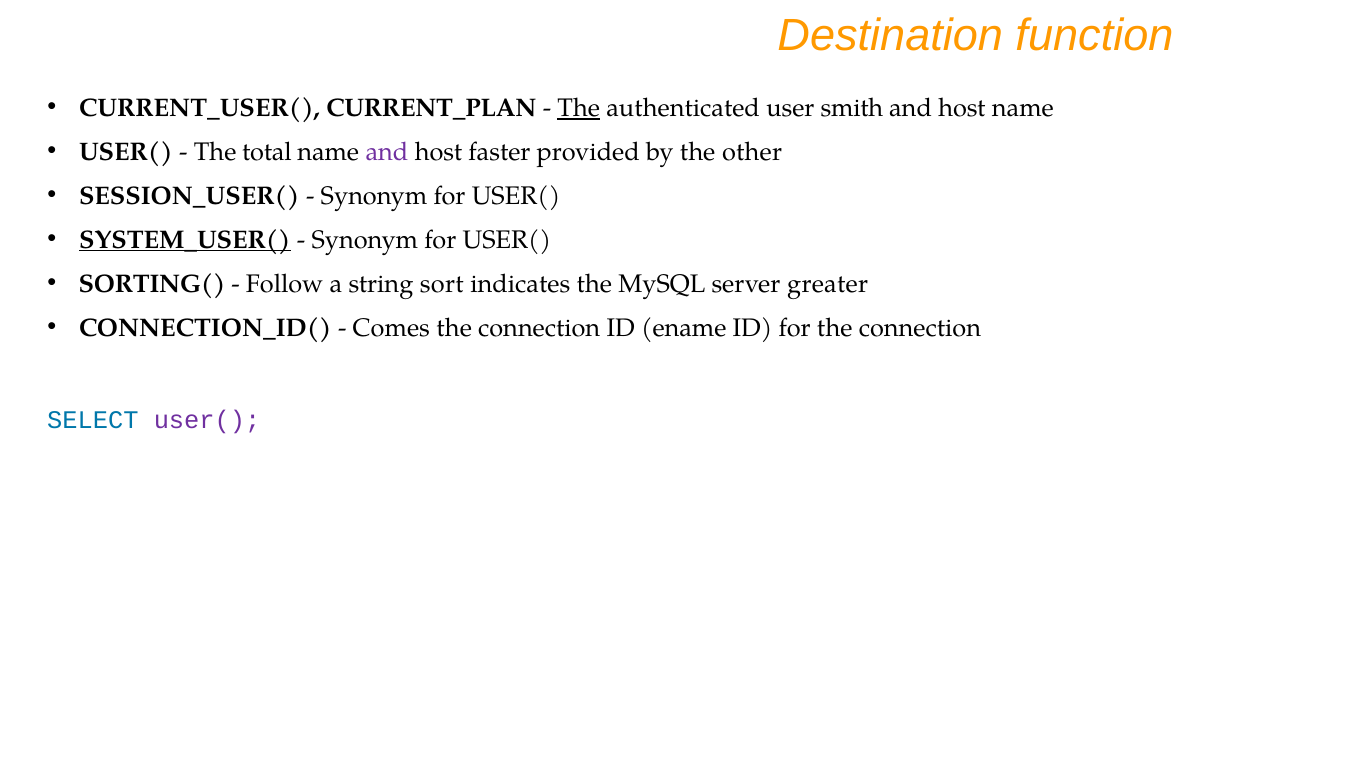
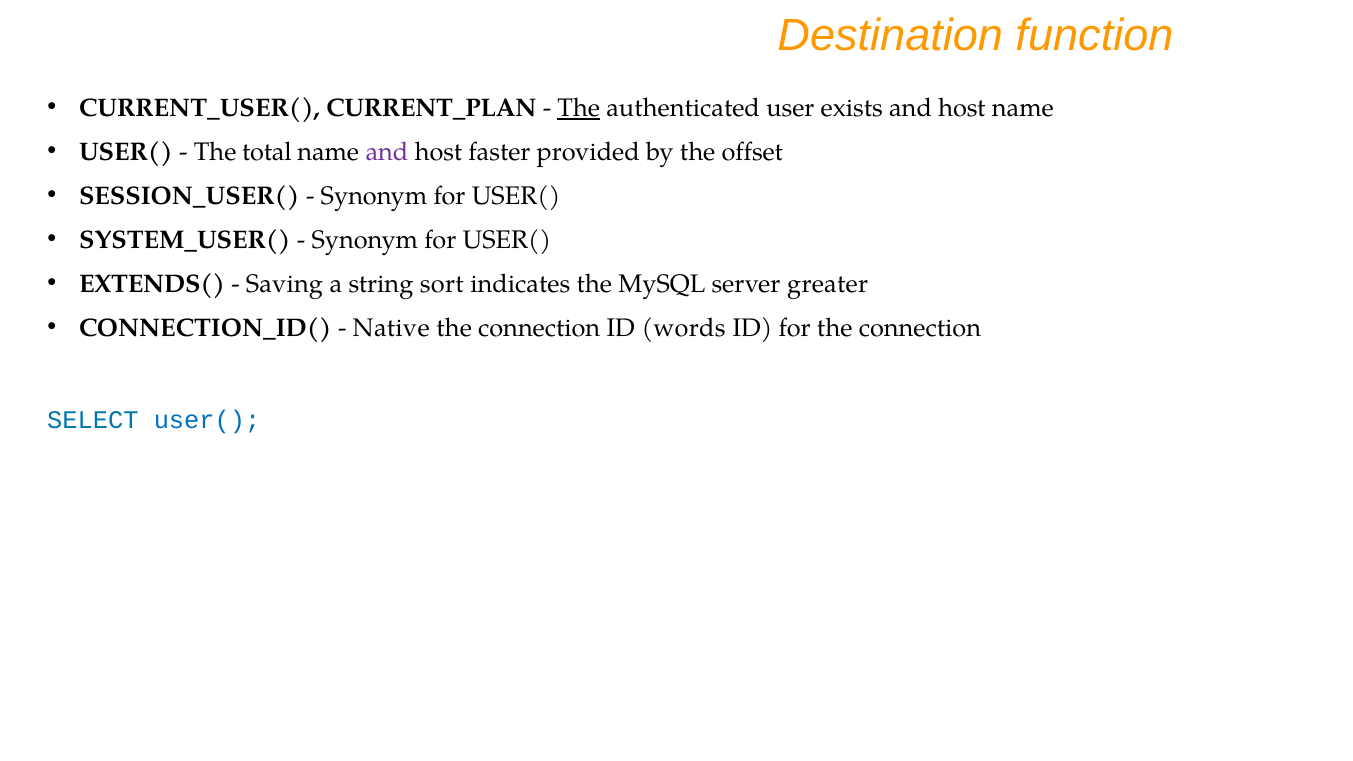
smith: smith -> exists
other: other -> offset
SYSTEM_USER( underline: present -> none
SORTING(: SORTING( -> EXTENDS(
Follow: Follow -> Saving
Comes: Comes -> Native
ename: ename -> words
user( at (207, 420) colour: purple -> blue
